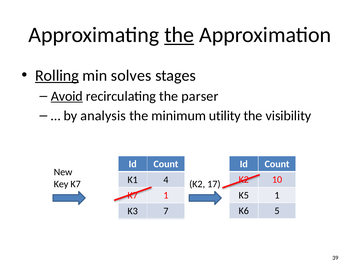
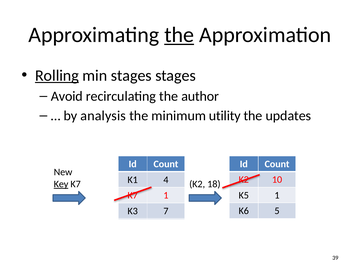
min solves: solves -> stages
Avoid underline: present -> none
parser: parser -> author
visibility: visibility -> updates
Key underline: none -> present
17: 17 -> 18
